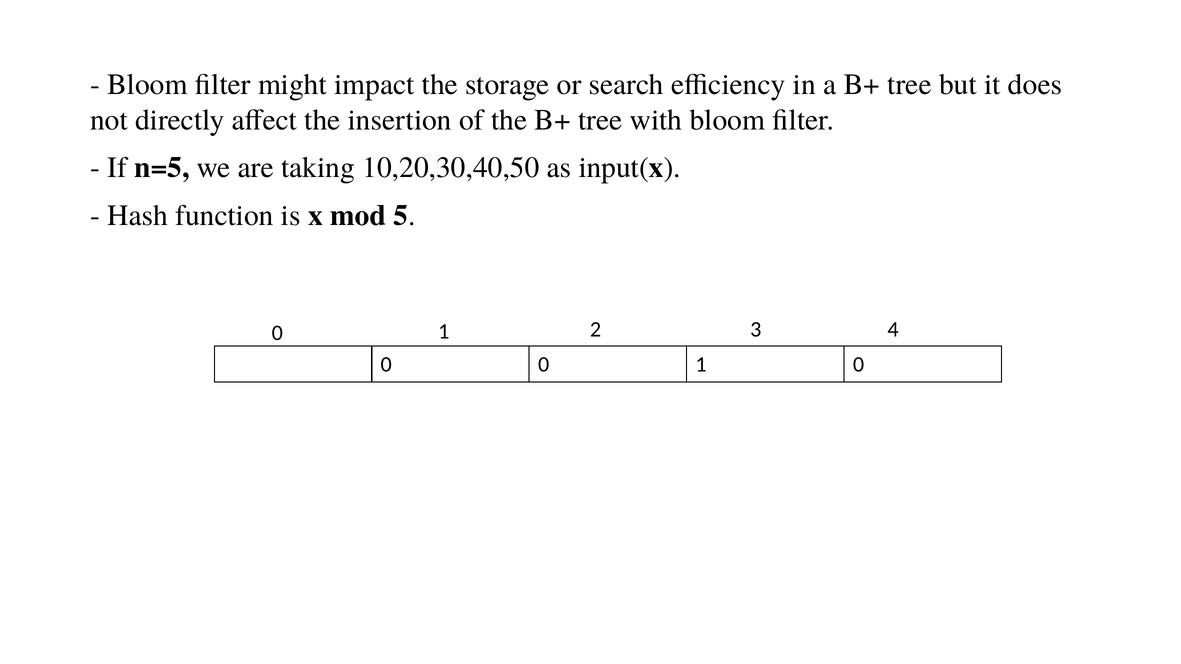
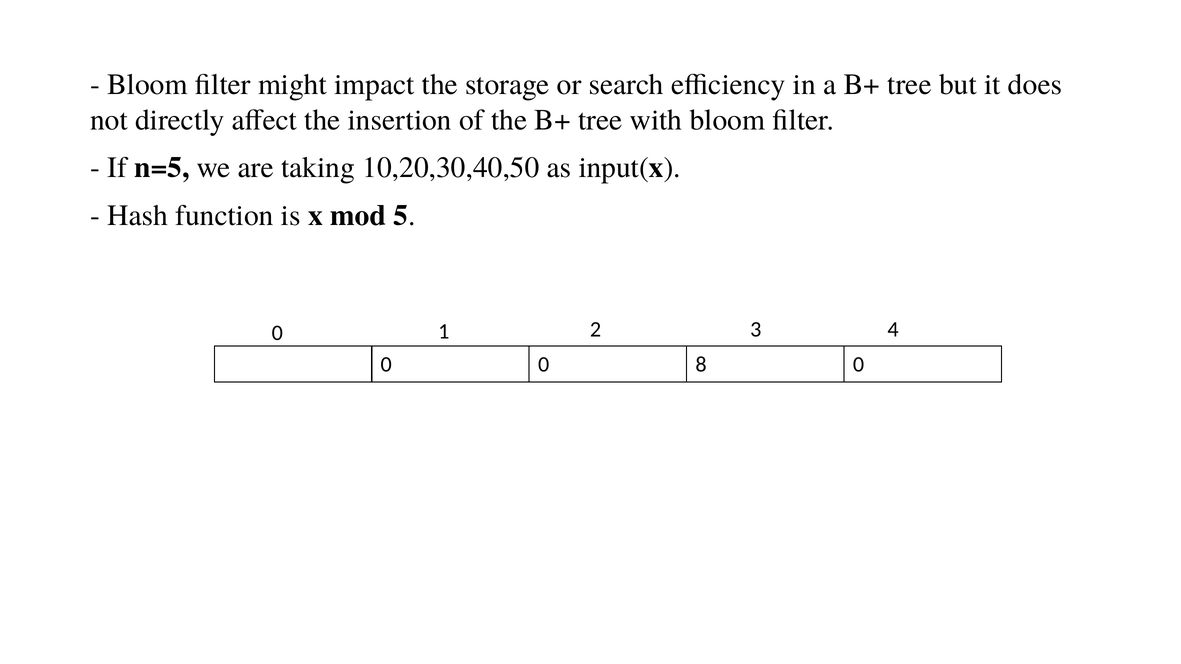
1 at (701, 365): 1 -> 8
